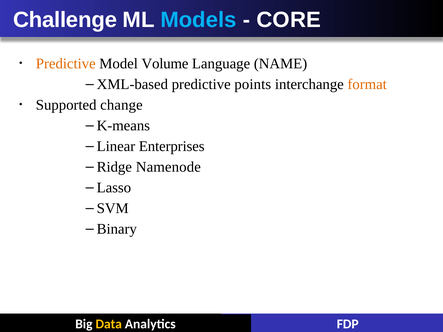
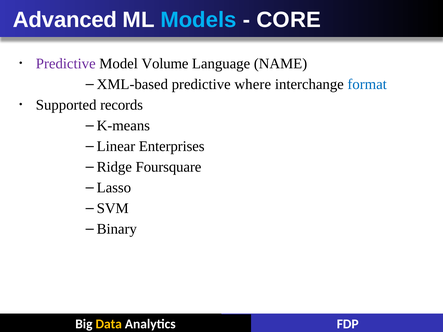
Challenge: Challenge -> Advanced
Predictive at (66, 64) colour: orange -> purple
points: points -> where
format colour: orange -> blue
change: change -> records
Namenode: Namenode -> Foursquare
